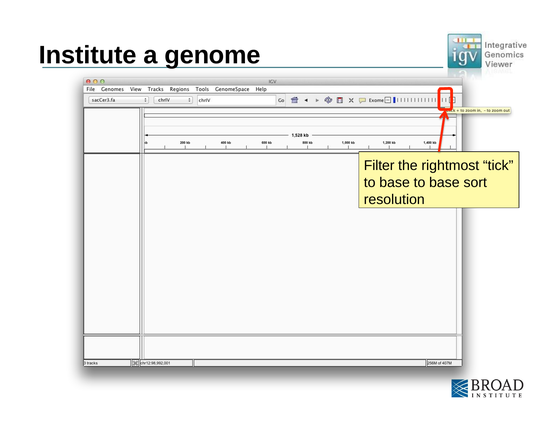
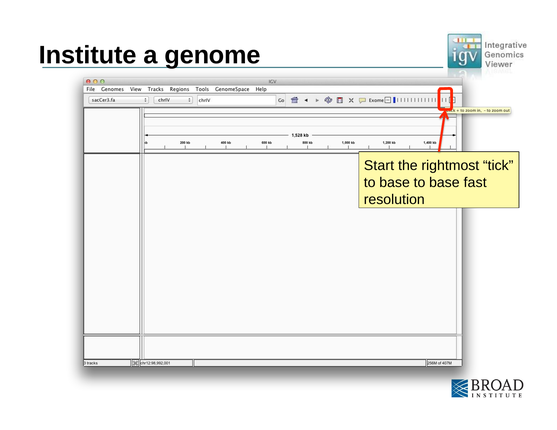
Filter: Filter -> Start
sort: sort -> fast
